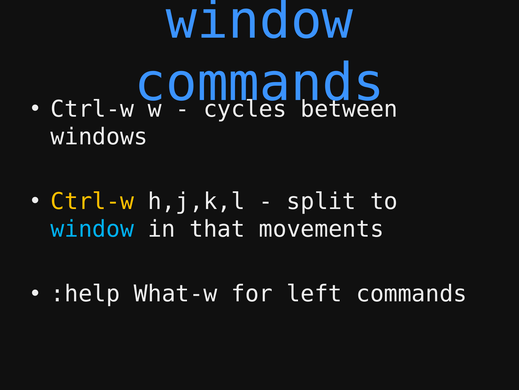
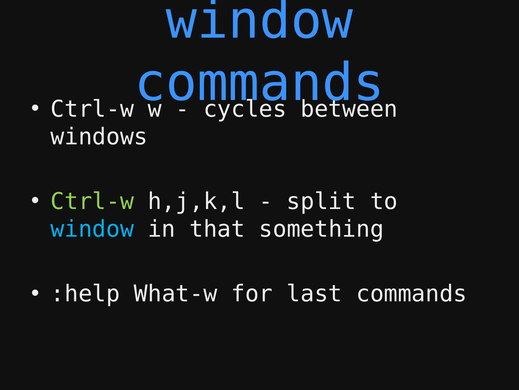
Ctrl-w at (92, 201) colour: yellow -> light green
movements: movements -> something
left: left -> last
